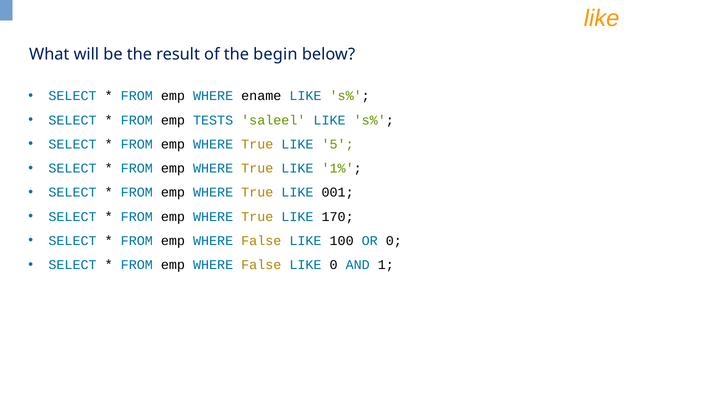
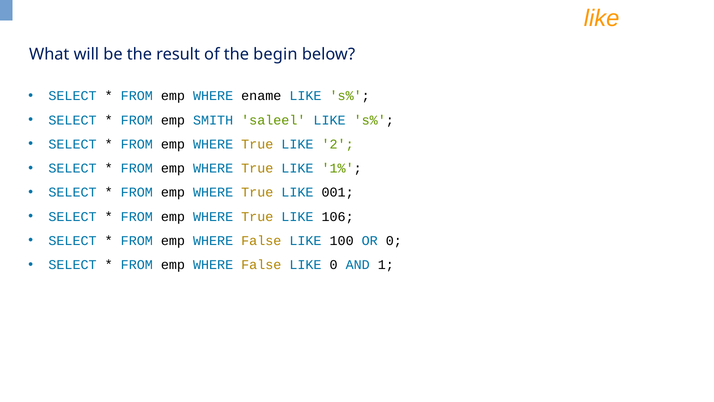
TESTS: TESTS -> SMITH
5: 5 -> 2
170: 170 -> 106
